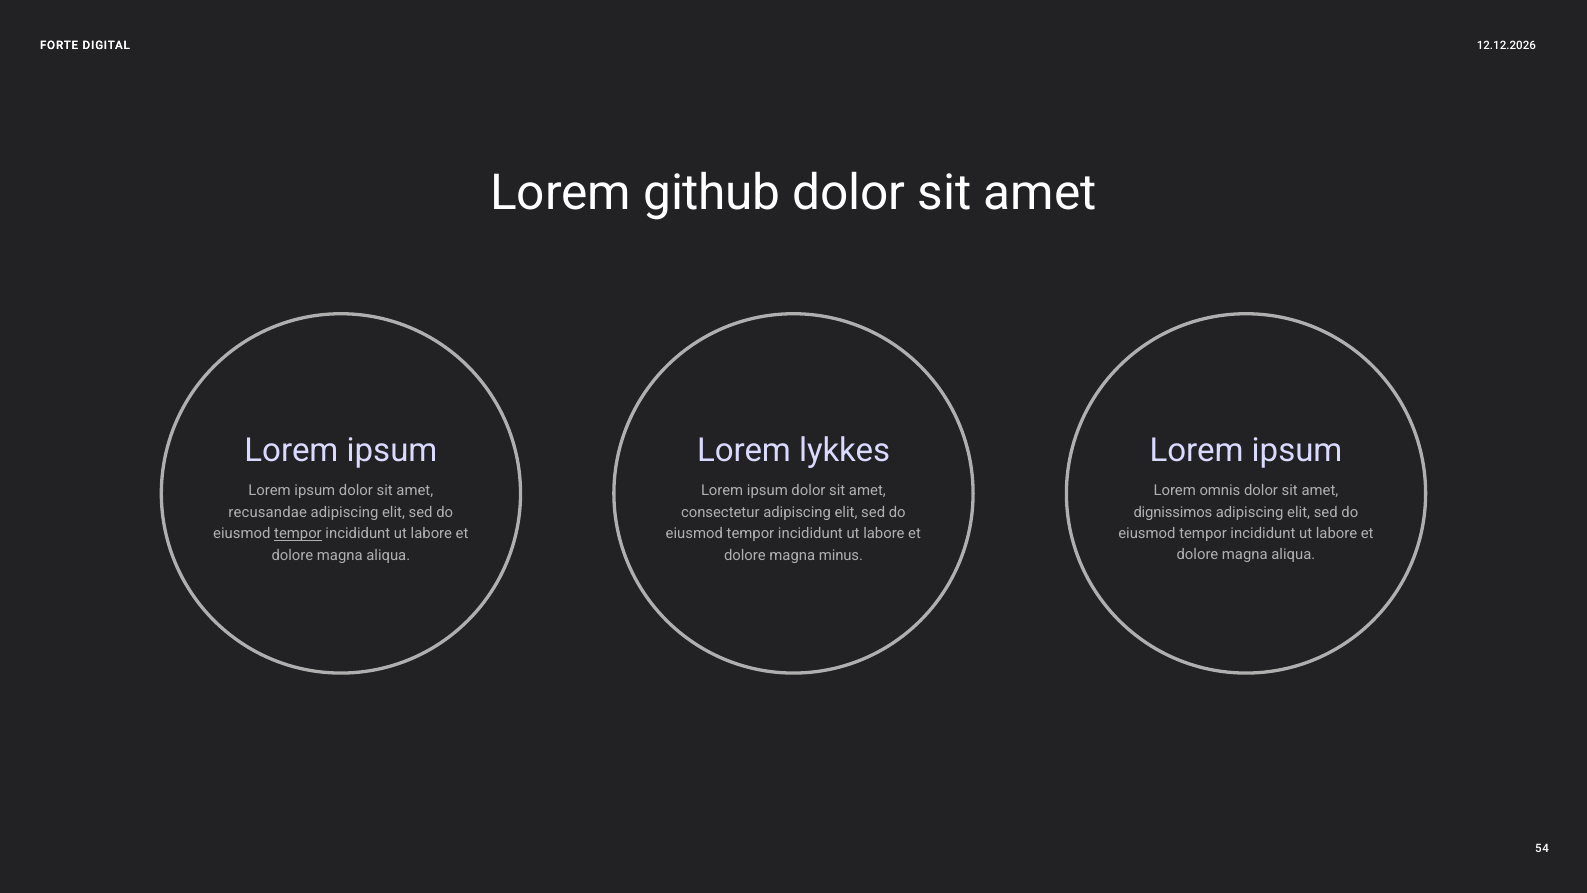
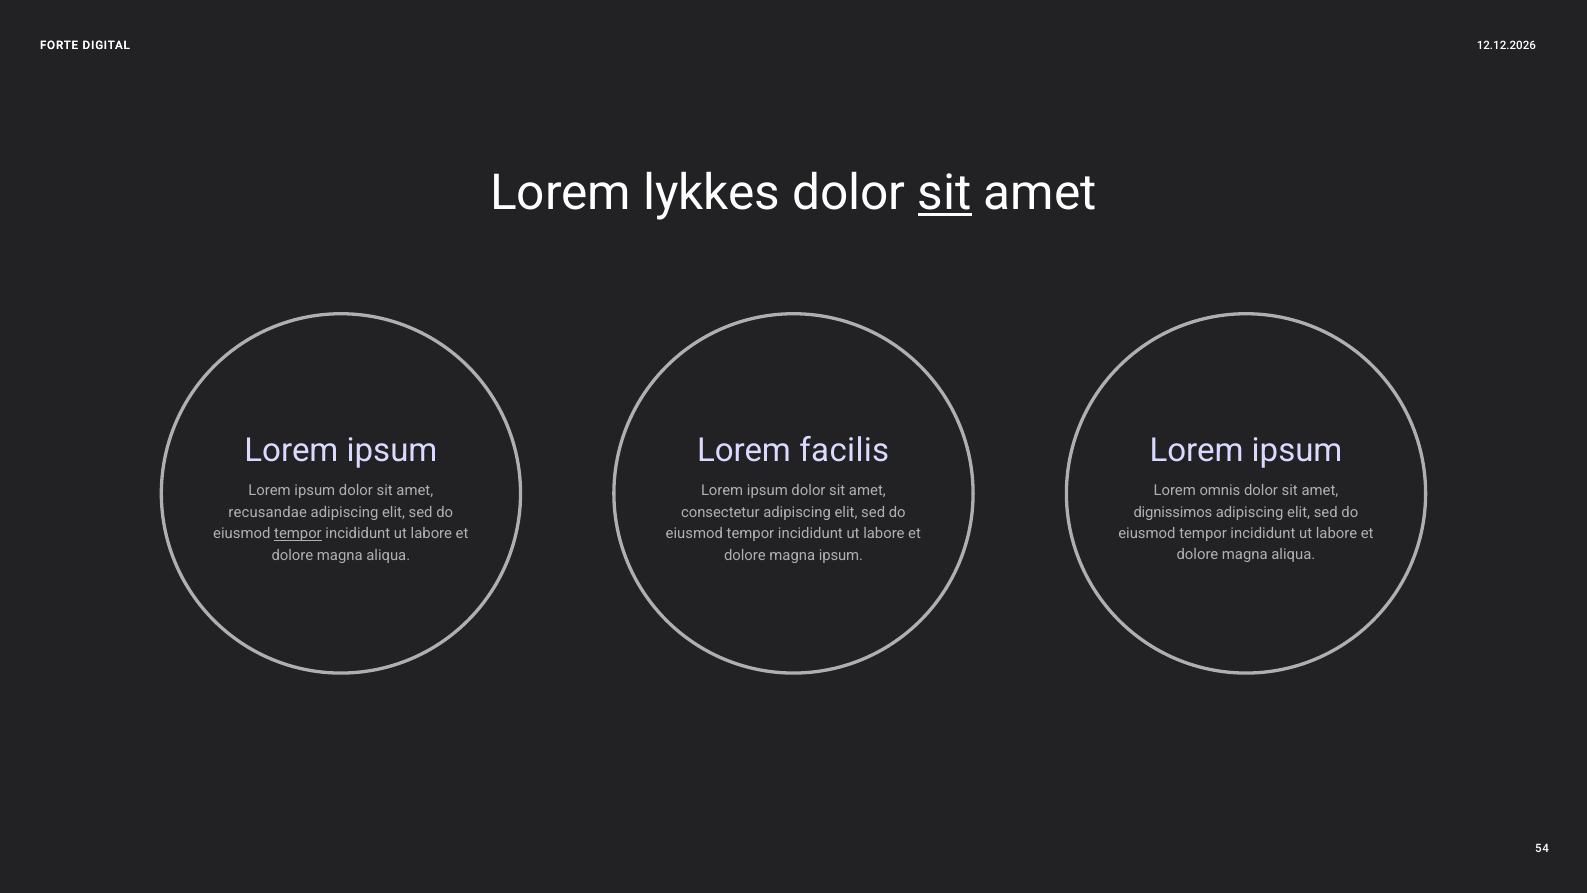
github: github -> lykkes
sit at (945, 194) underline: none -> present
lykkes: lykkes -> facilis
magna minus: minus -> ipsum
